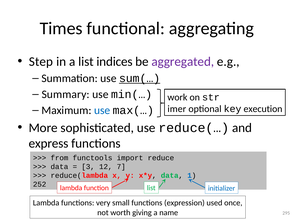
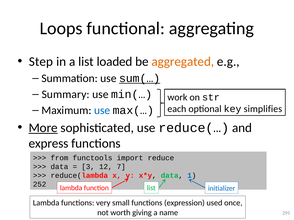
Times: Times -> Loops
indices: indices -> loaded
aggregated colour: purple -> orange
imer: imer -> each
execution: execution -> simplifies
More underline: none -> present
